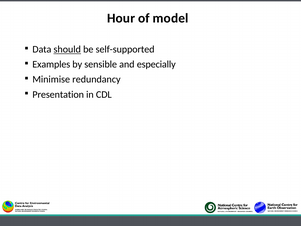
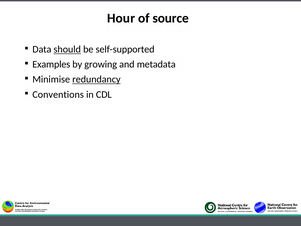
model: model -> source
sensible: sensible -> growing
especially: especially -> metadata
redundancy underline: none -> present
Presentation: Presentation -> Conventions
